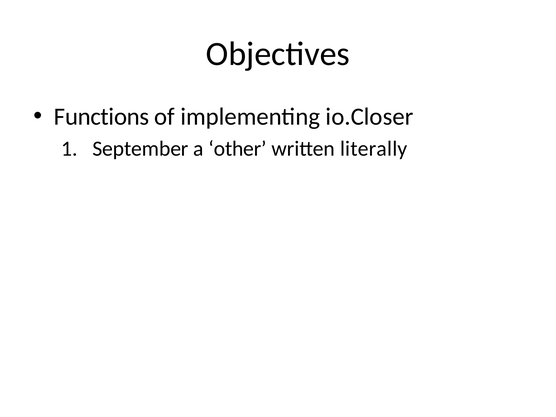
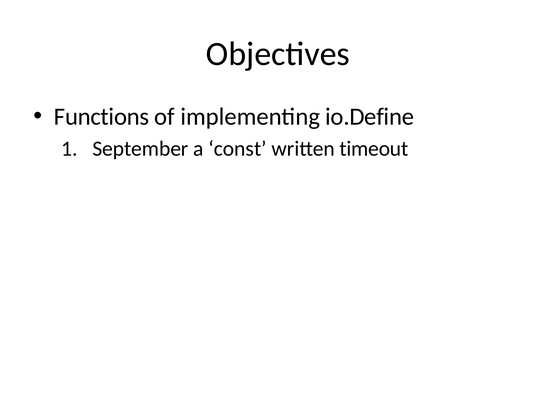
io.Closer: io.Closer -> io.Define
other: other -> const
literally: literally -> timeout
